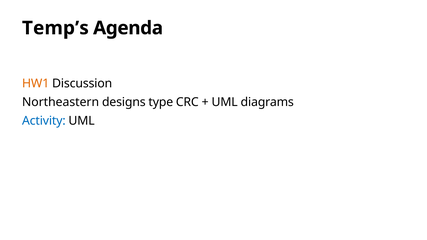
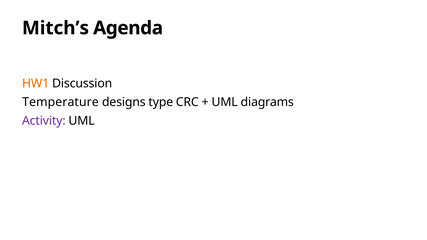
Temp’s: Temp’s -> Mitch’s
Northeastern: Northeastern -> Temperature
Activity colour: blue -> purple
